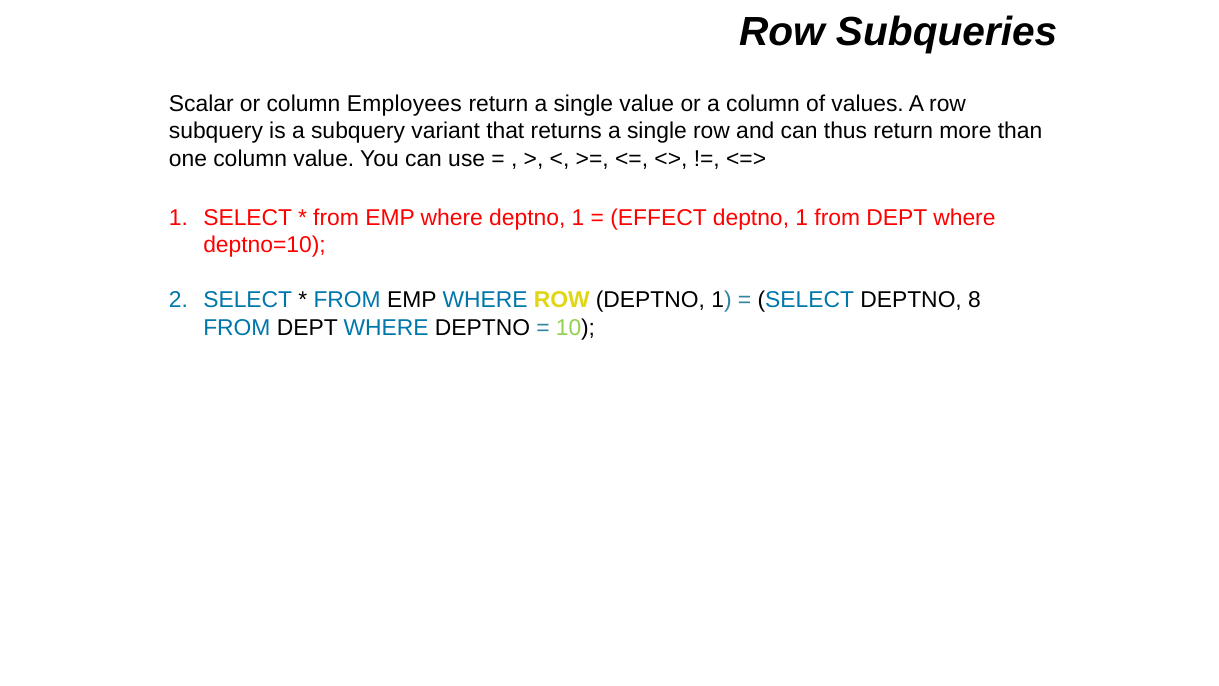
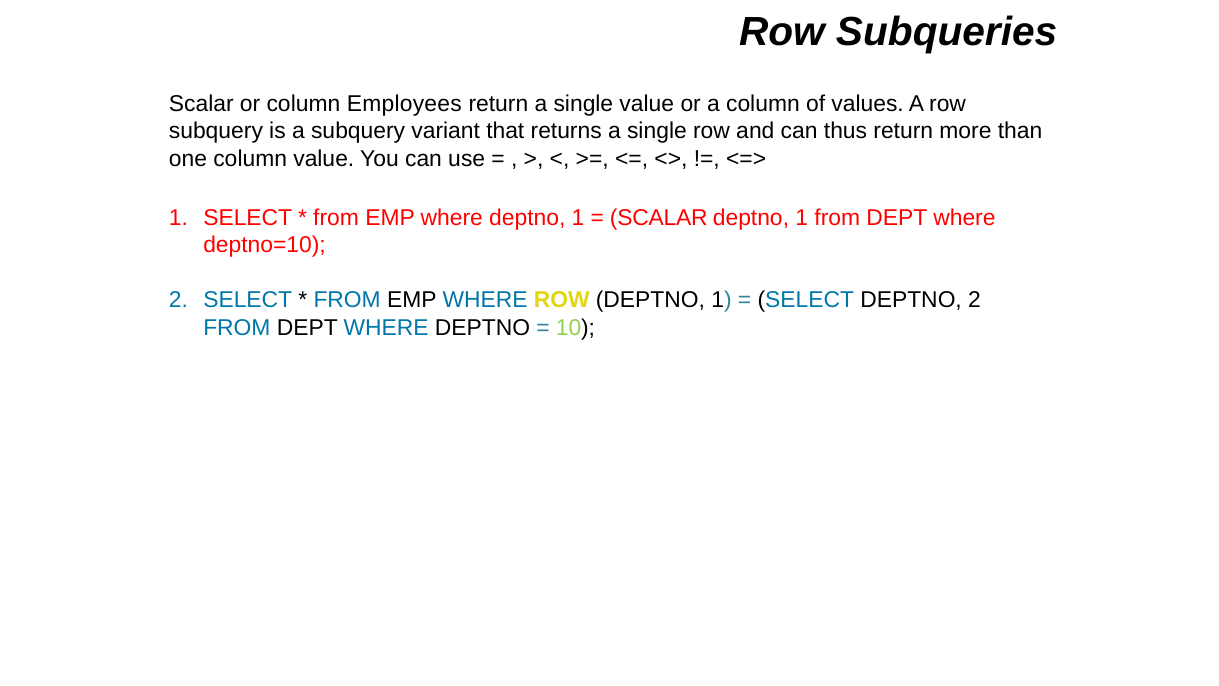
EFFECT at (659, 218): EFFECT -> SCALAR
DEPTNO 8: 8 -> 2
